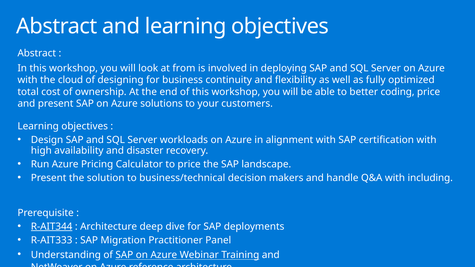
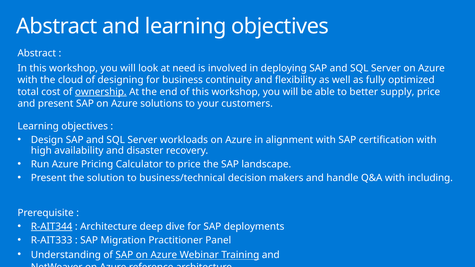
from: from -> need
ownership underline: none -> present
coding: coding -> supply
